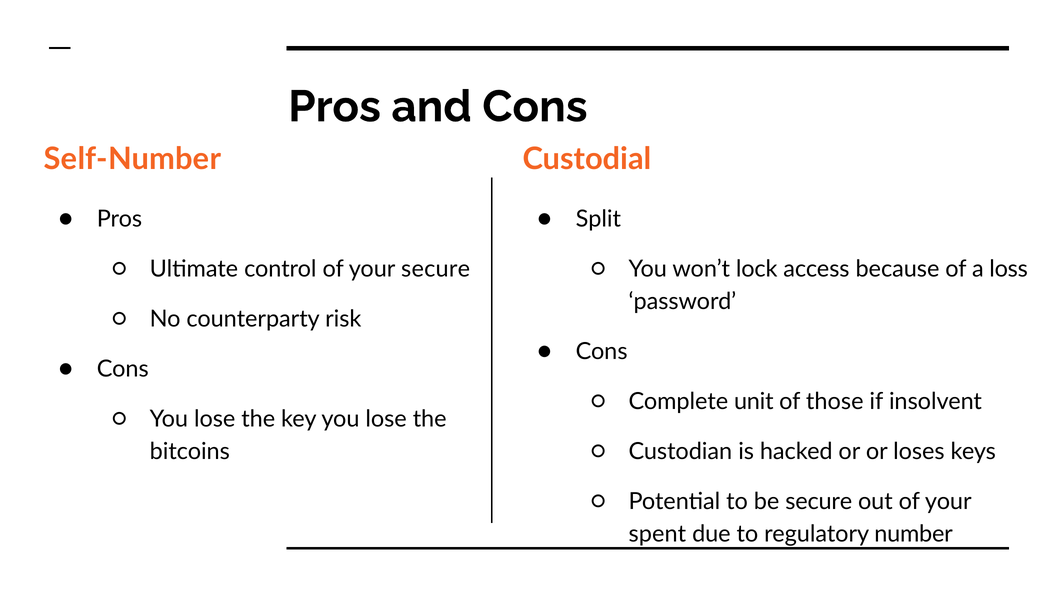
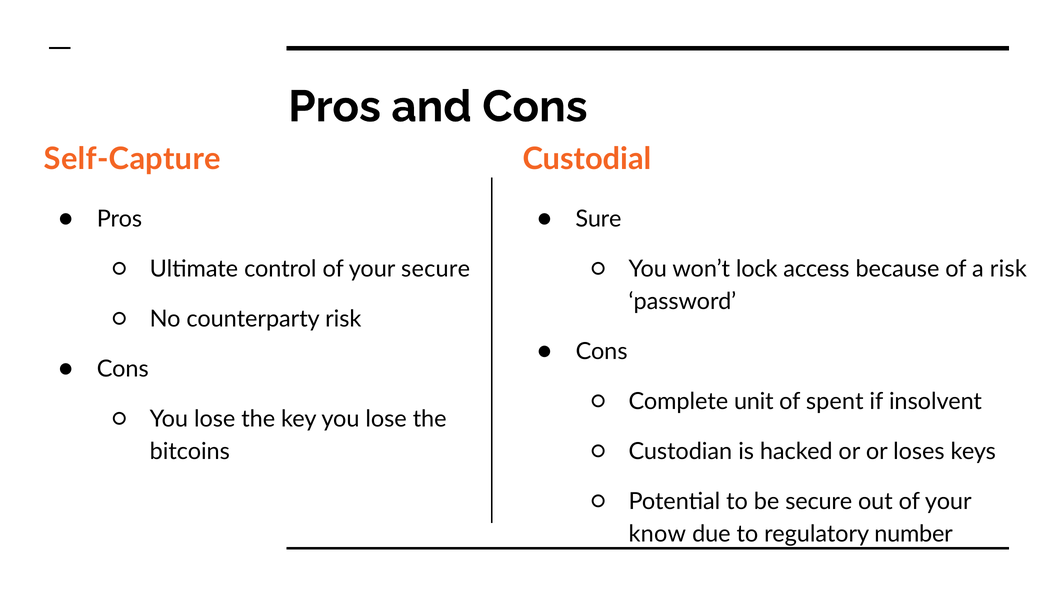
Self-Number: Self-Number -> Self-Capture
Split: Split -> Sure
a loss: loss -> risk
those: those -> spent
spent: spent -> know
